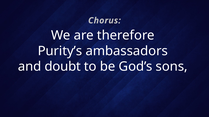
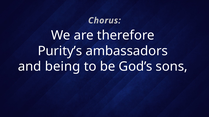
doubt: doubt -> being
